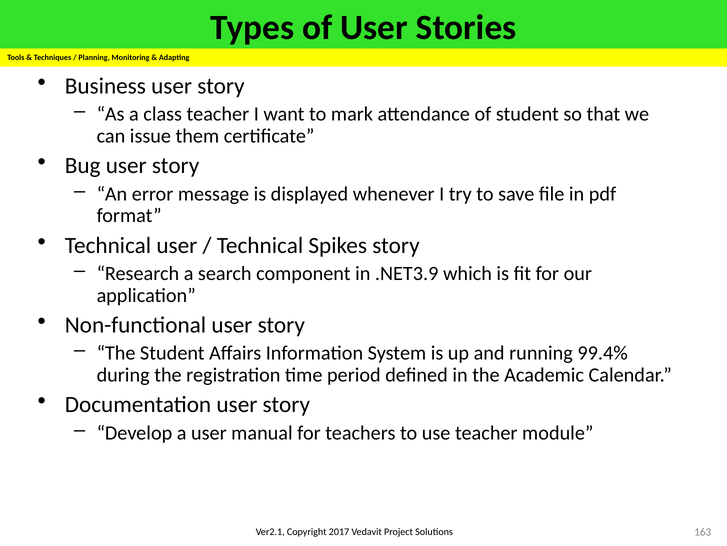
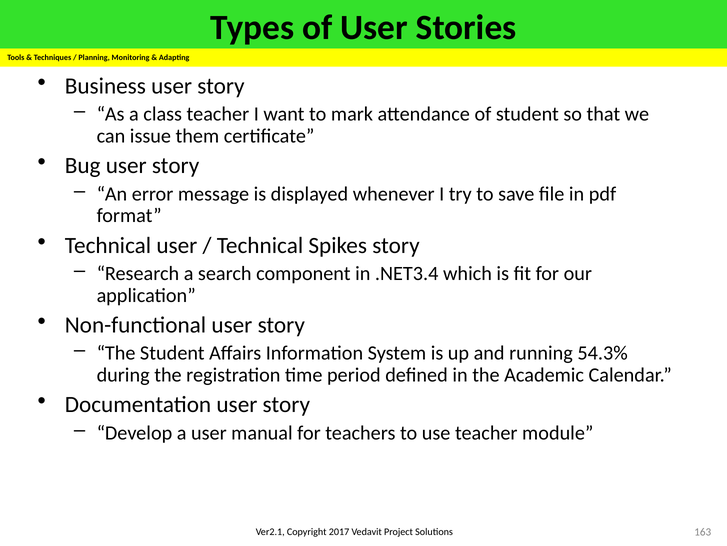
.NET3.9: .NET3.9 -> .NET3.4
99.4%: 99.4% -> 54.3%
